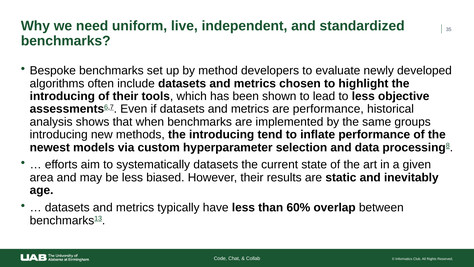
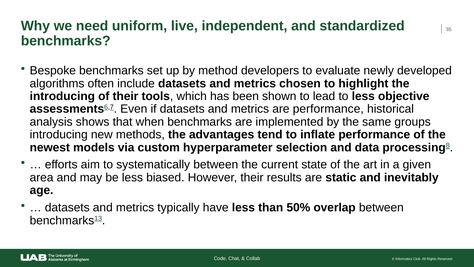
methods the introducing: introducing -> advantages
systematically datasets: datasets -> between
60%: 60% -> 50%
